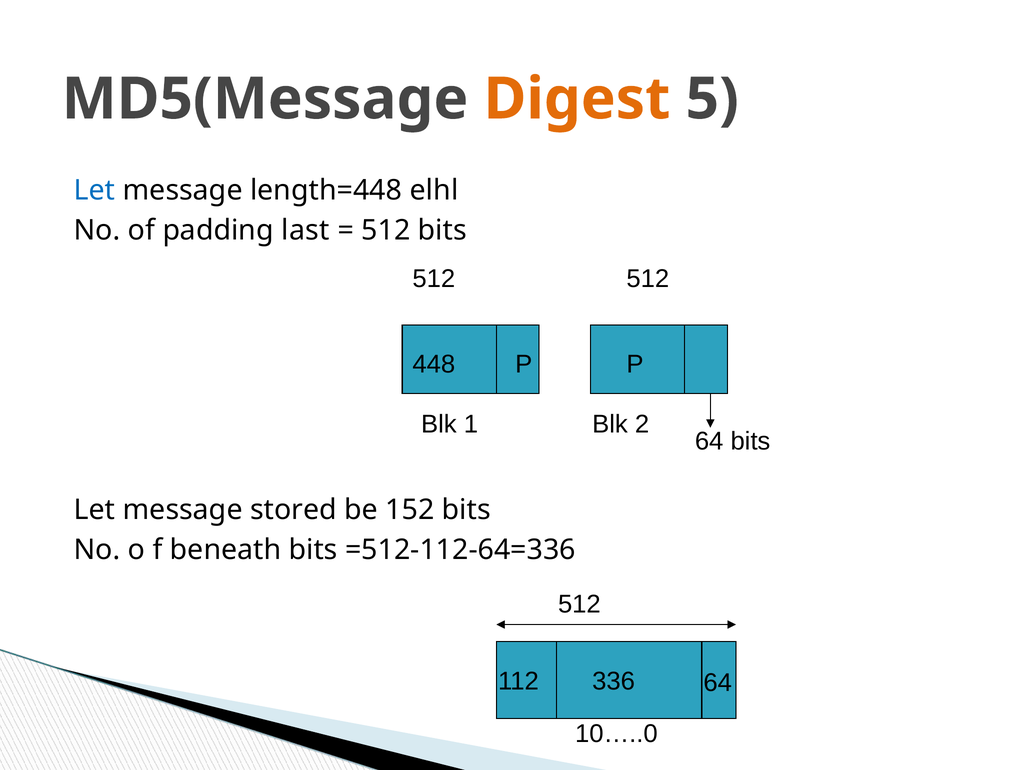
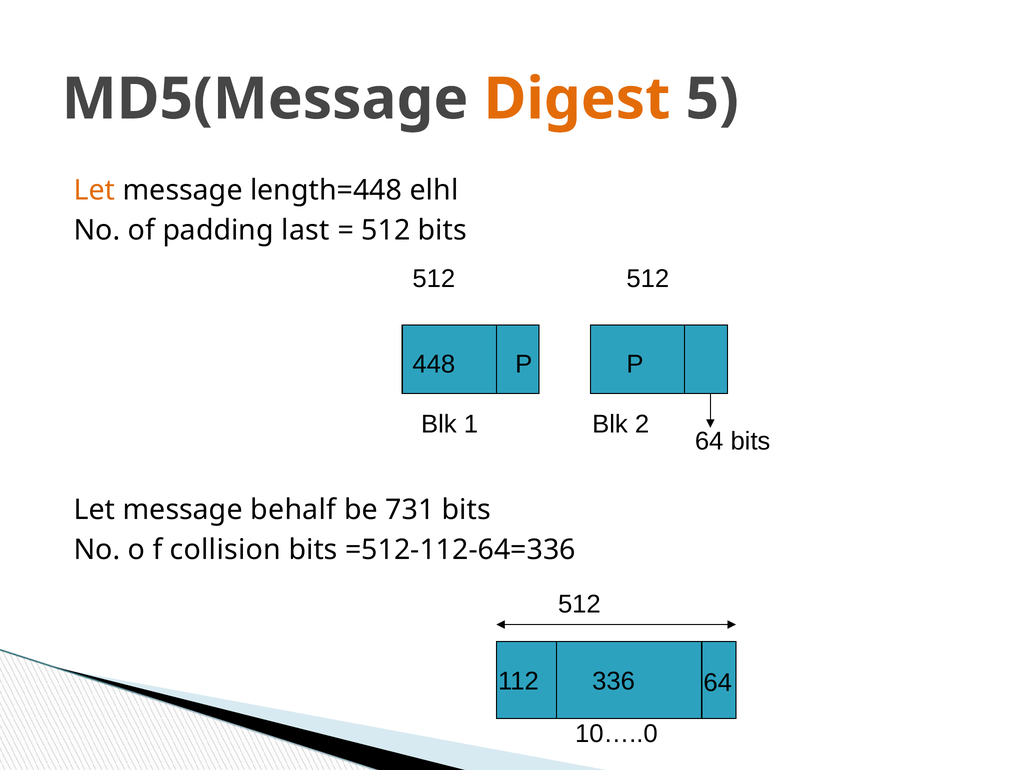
Let at (95, 191) colour: blue -> orange
stored: stored -> behalf
152: 152 -> 731
beneath: beneath -> collision
